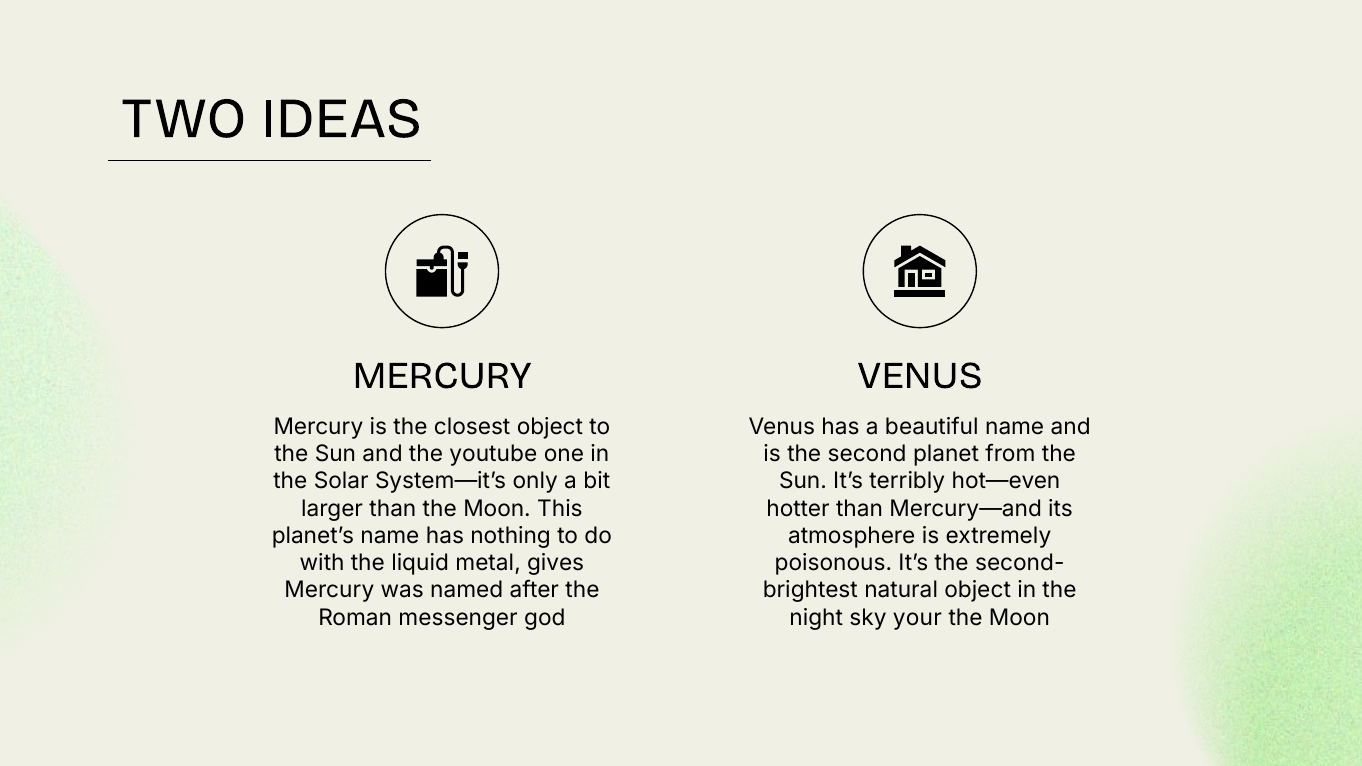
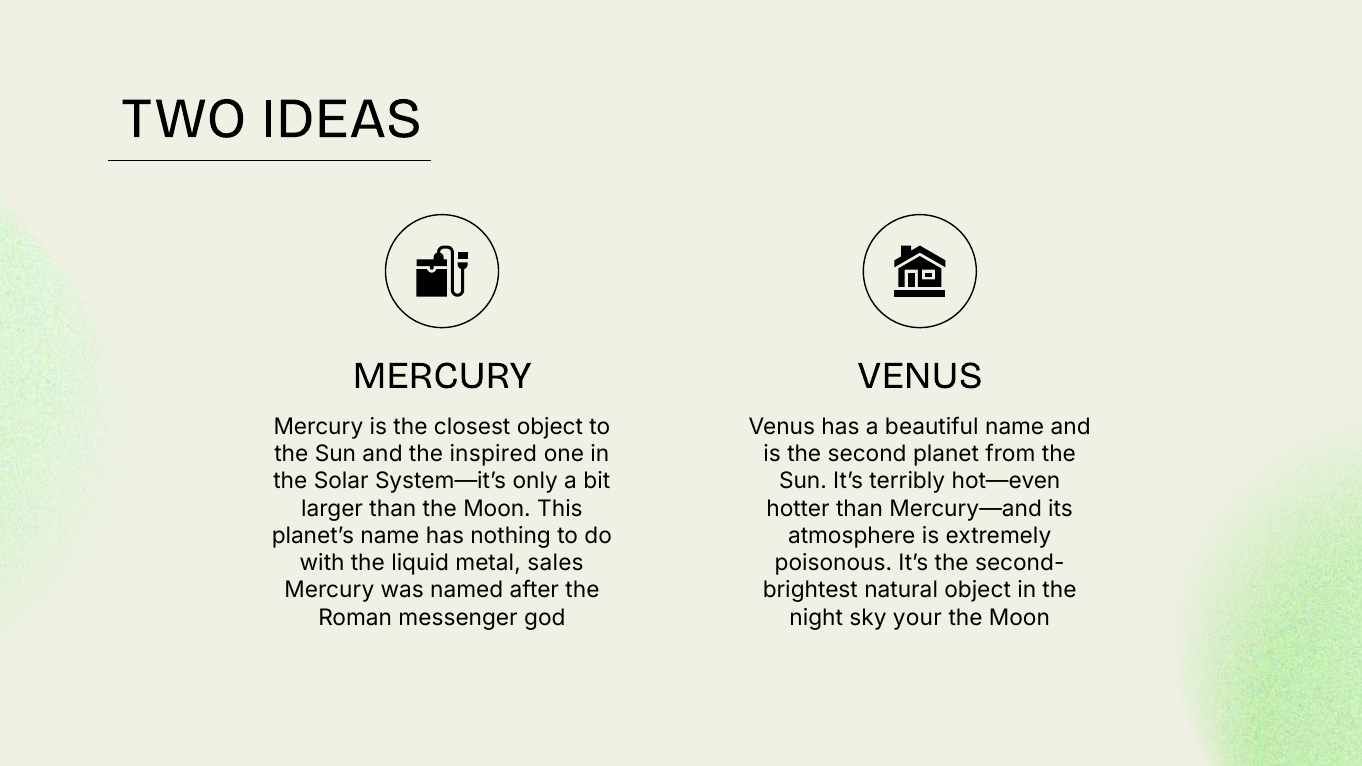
youtube: youtube -> inspired
gives: gives -> sales
